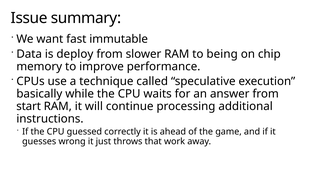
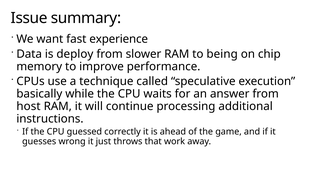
immutable: immutable -> experience
start: start -> host
